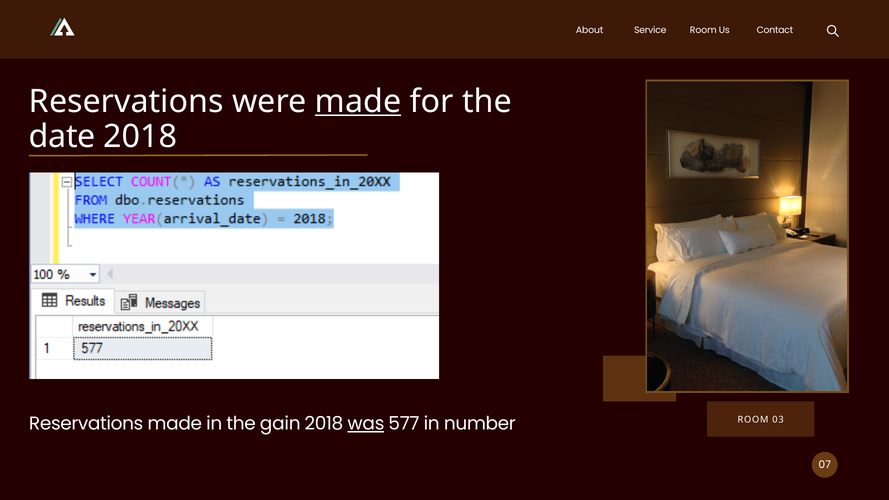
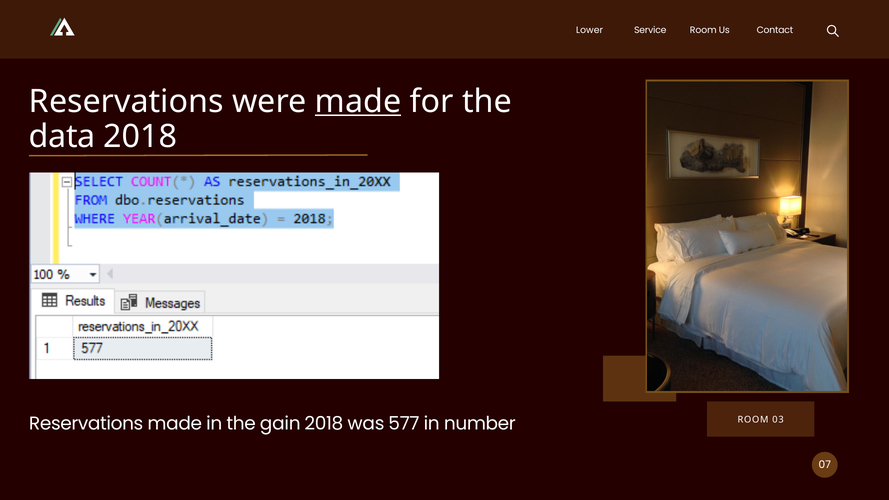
About: About -> Lower
date: date -> data
was underline: present -> none
